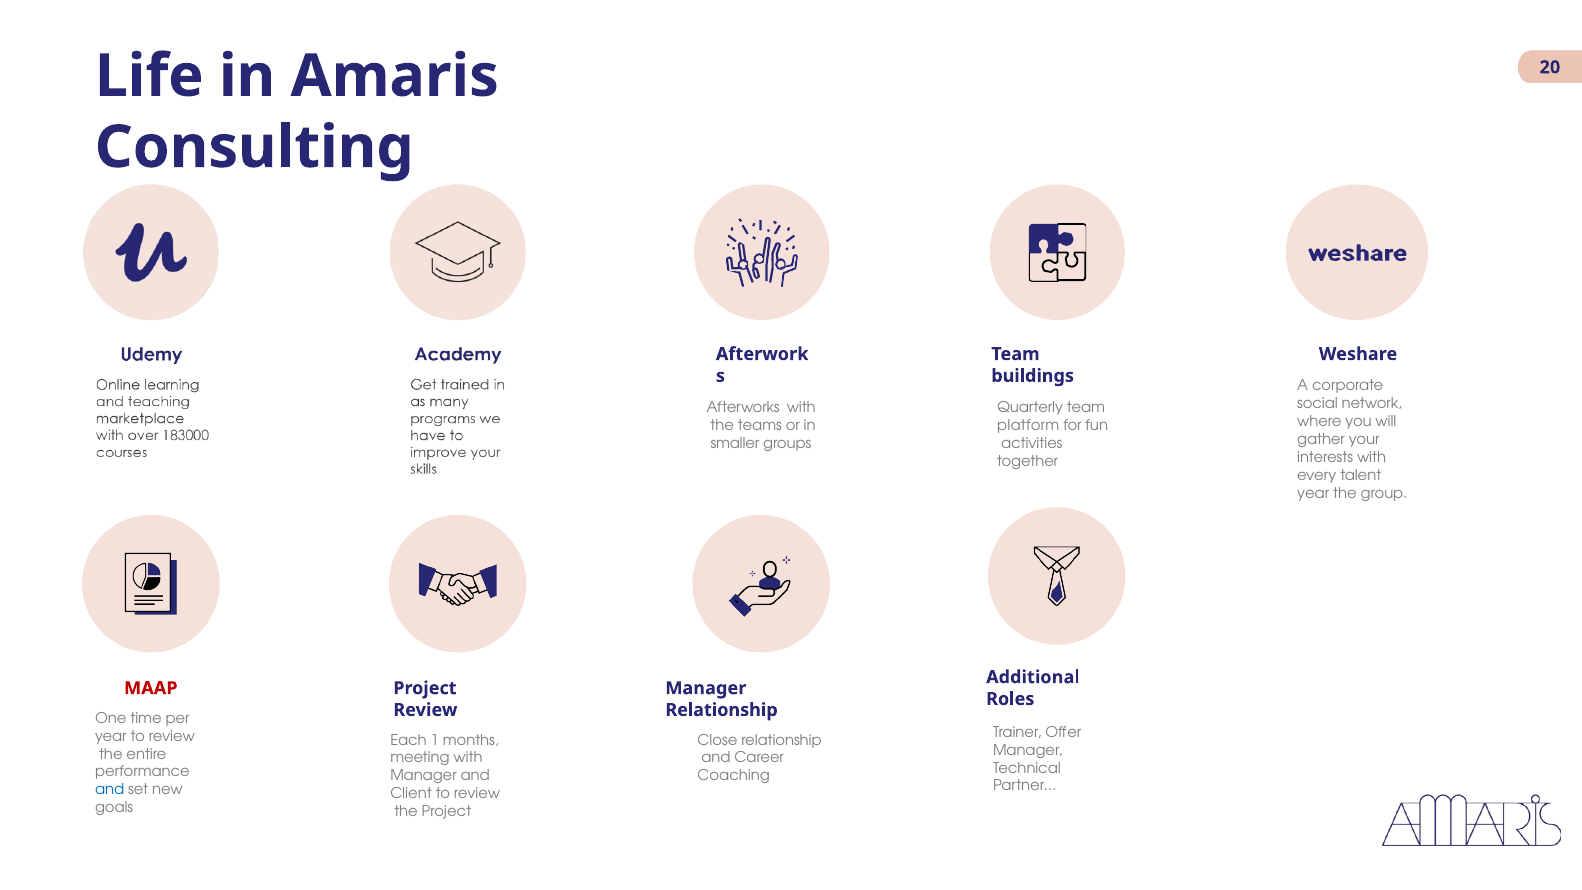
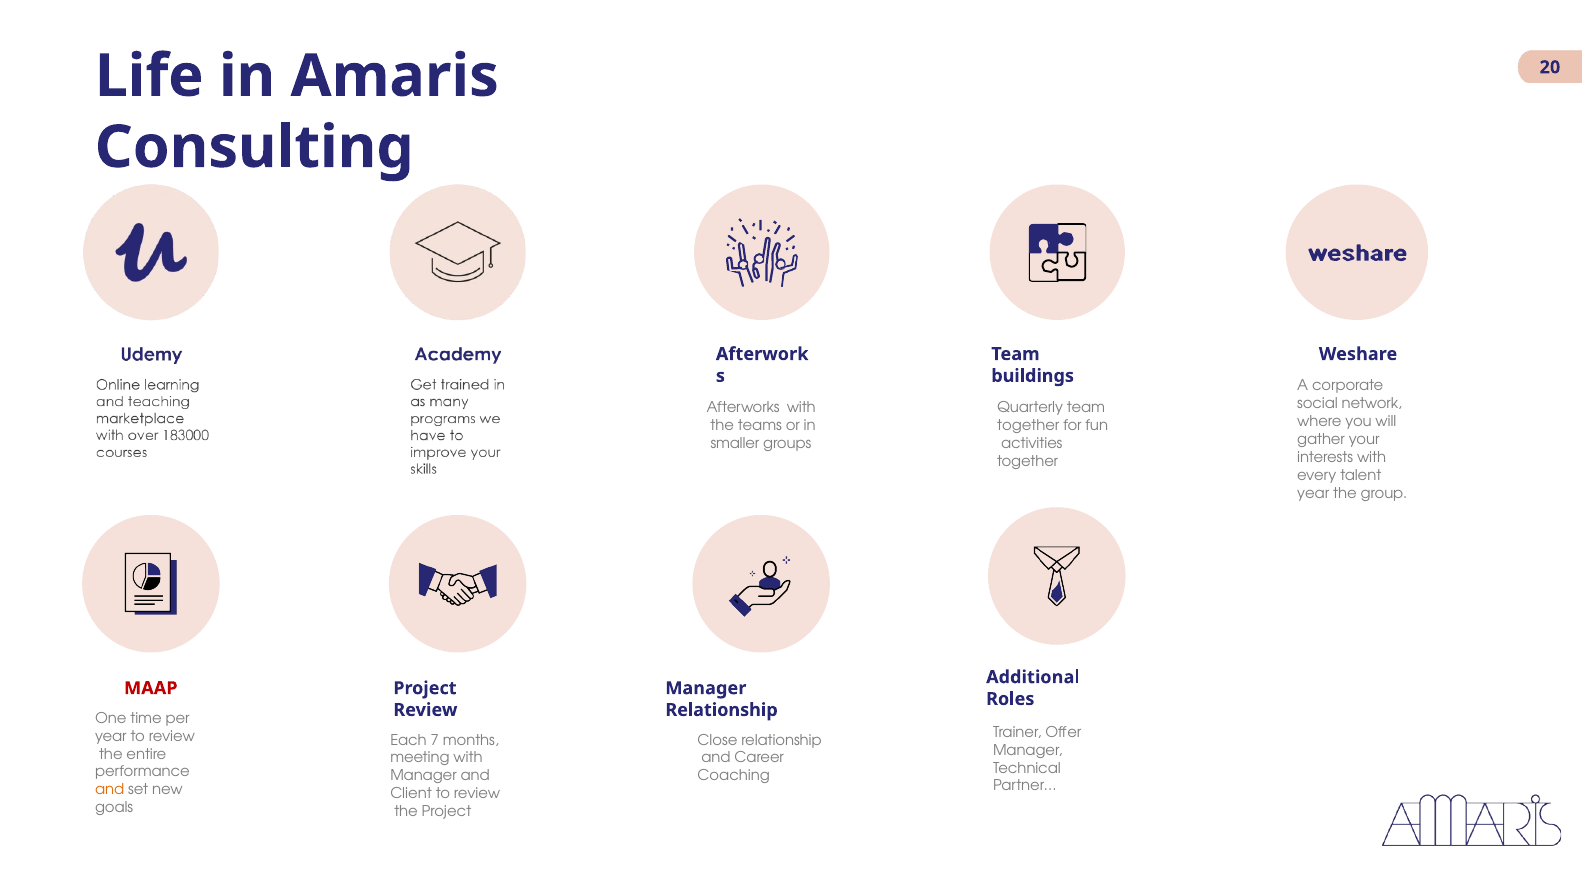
platform at (1028, 426): platform -> together
1: 1 -> 7
and at (110, 790) colour: blue -> orange
